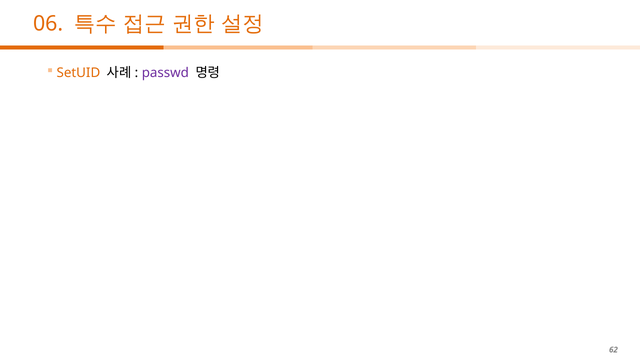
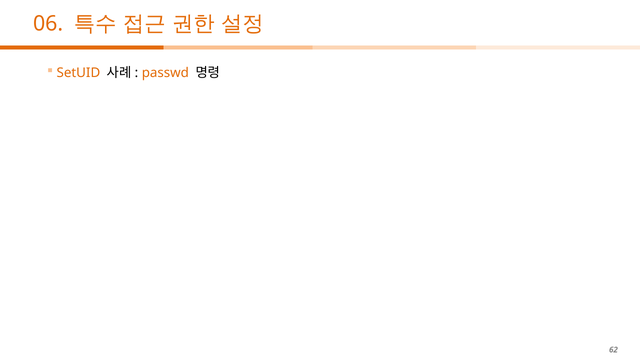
passwd colour: purple -> orange
